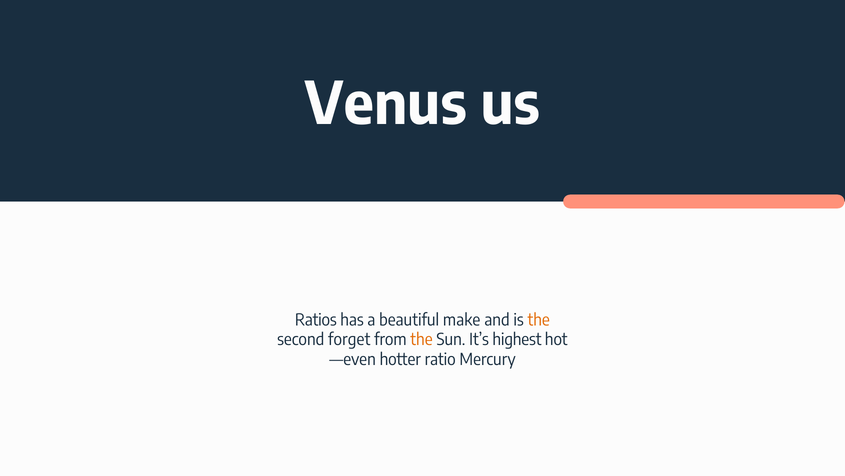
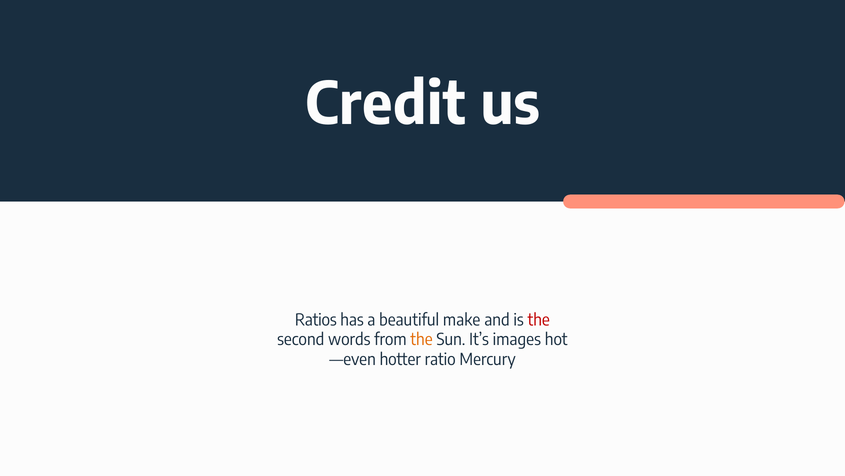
Venus: Venus -> Credit
the at (539, 320) colour: orange -> red
forget: forget -> words
highest: highest -> images
